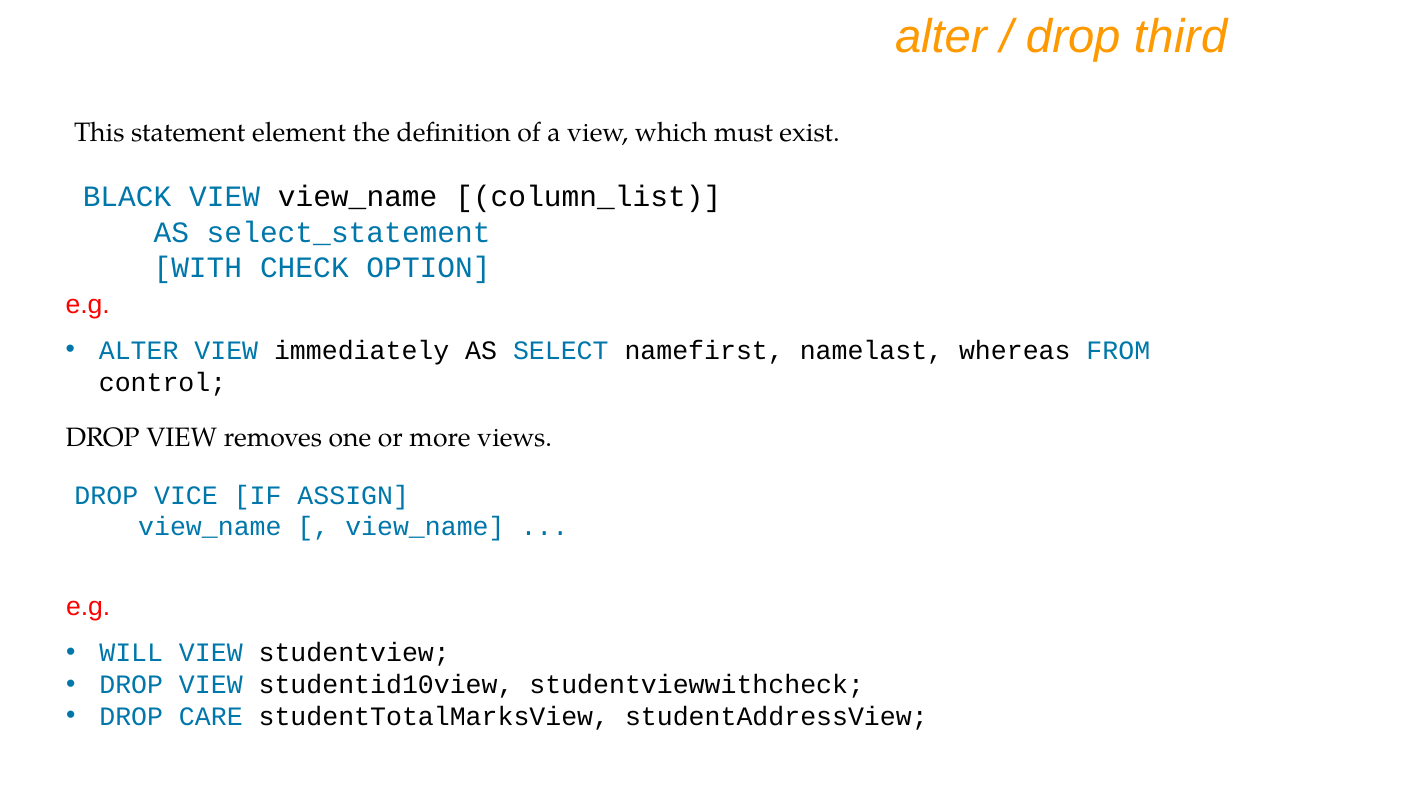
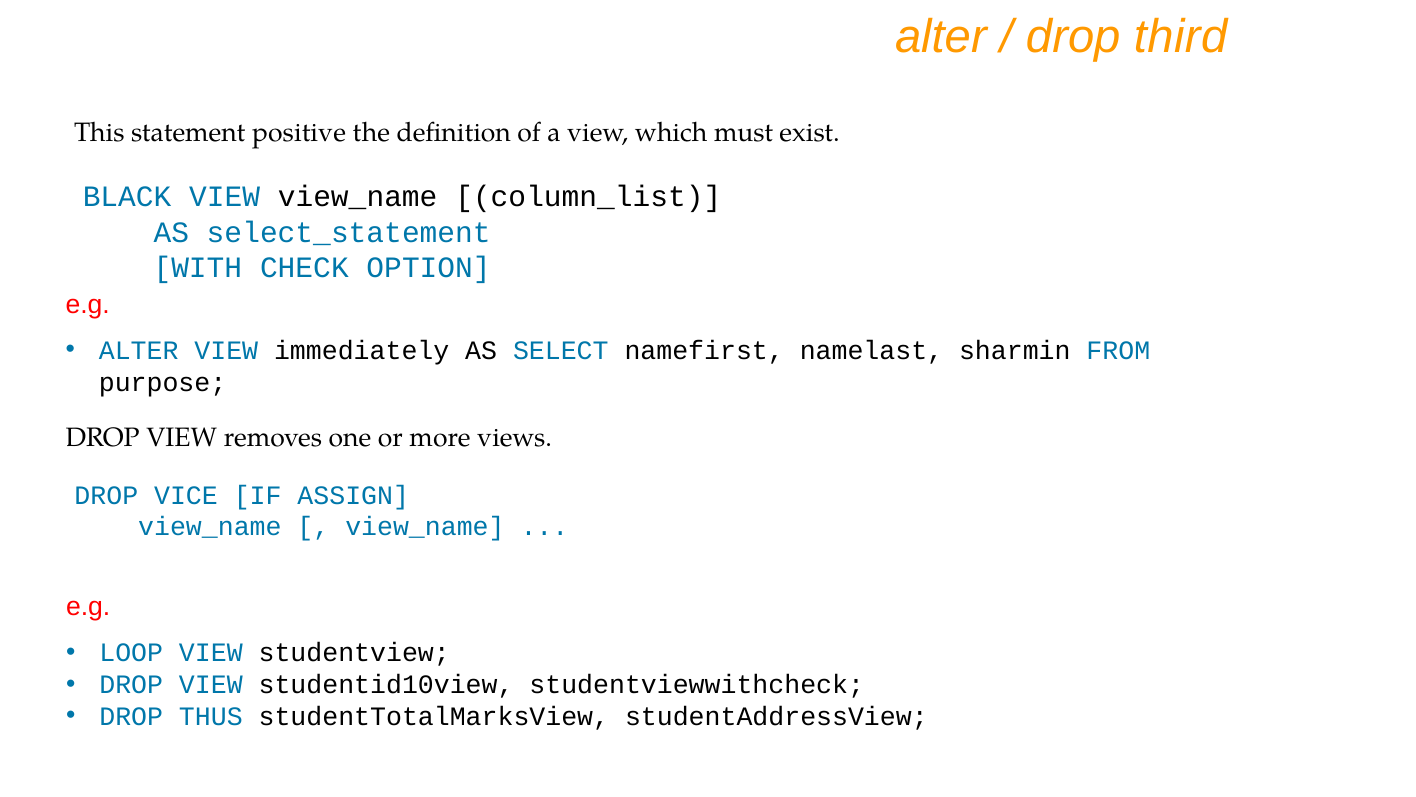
element: element -> positive
whereas: whereas -> sharmin
control: control -> purpose
WILL: WILL -> LOOP
CARE: CARE -> THUS
